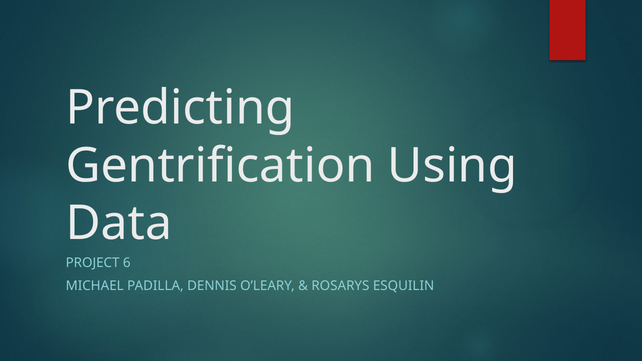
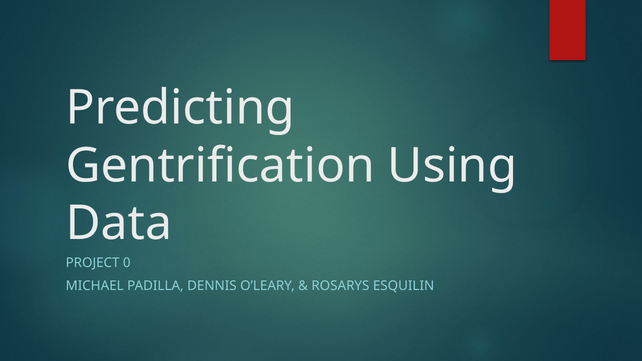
6: 6 -> 0
